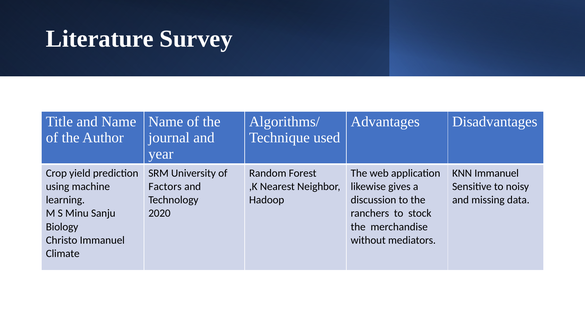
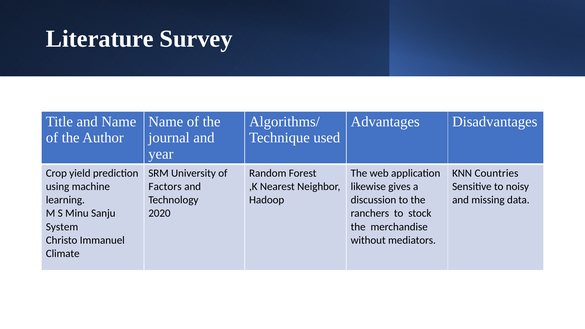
KNN Immanuel: Immanuel -> Countries
Biology: Biology -> System
